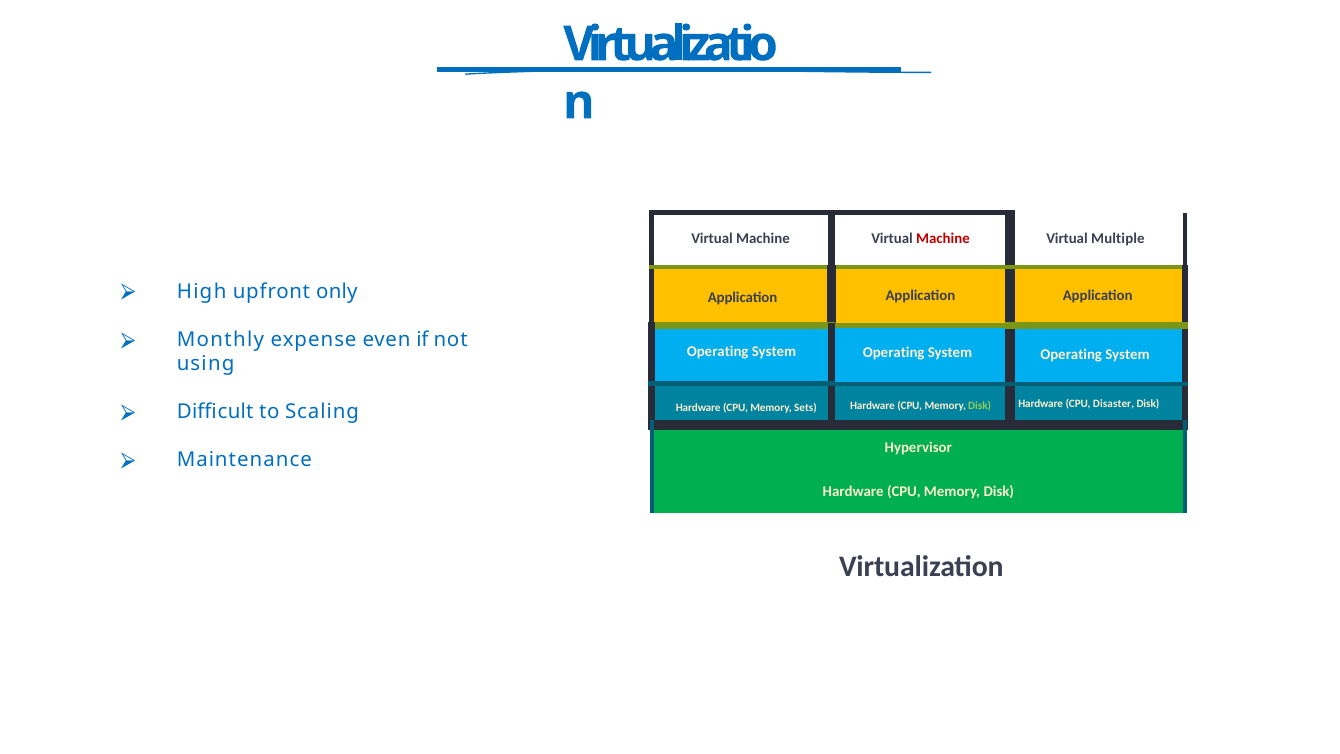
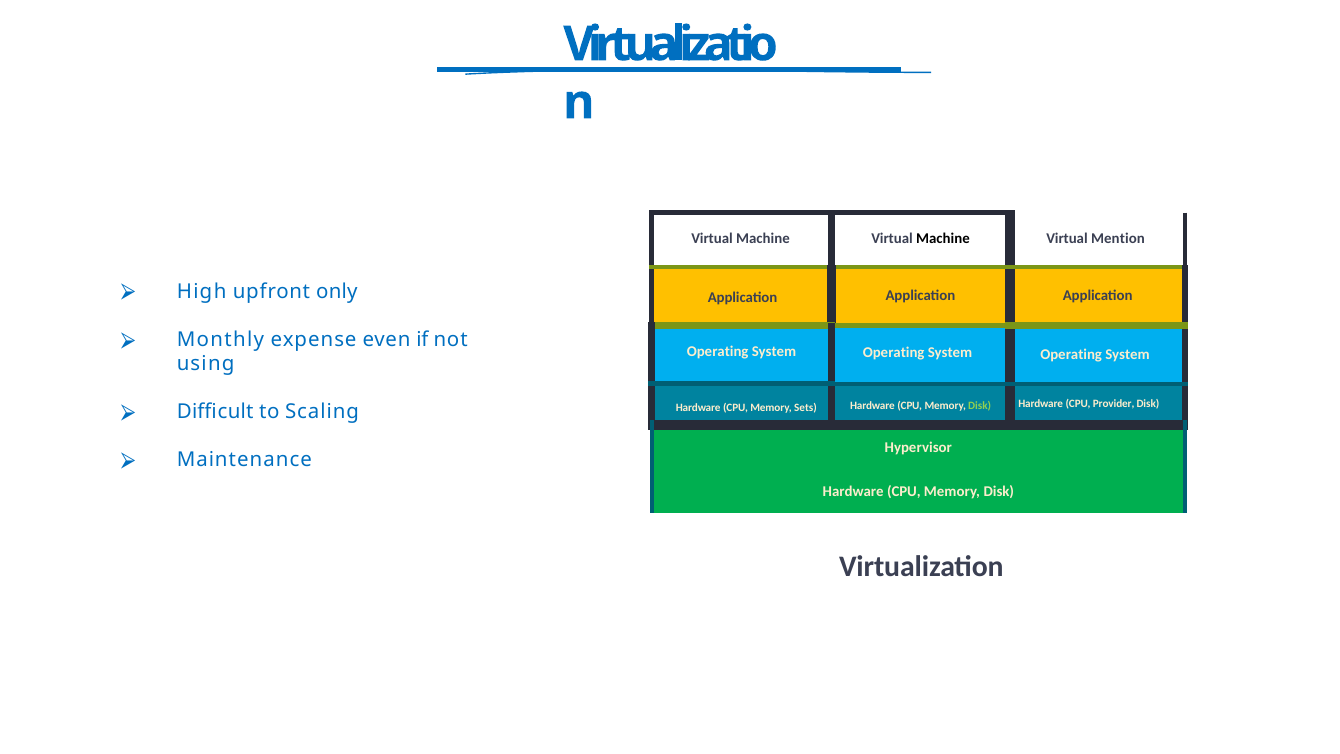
Machine at (943, 239) colour: red -> black
Multiple: Multiple -> Mention
Disaster: Disaster -> Provider
